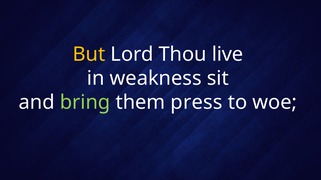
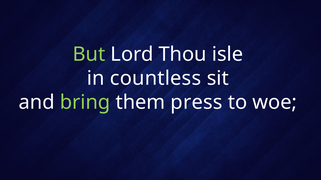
But colour: yellow -> light green
live: live -> isle
weakness: weakness -> countless
